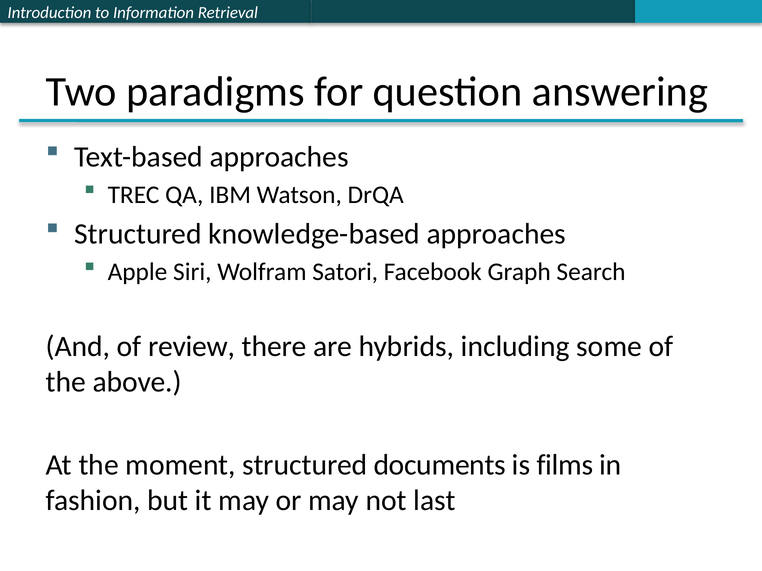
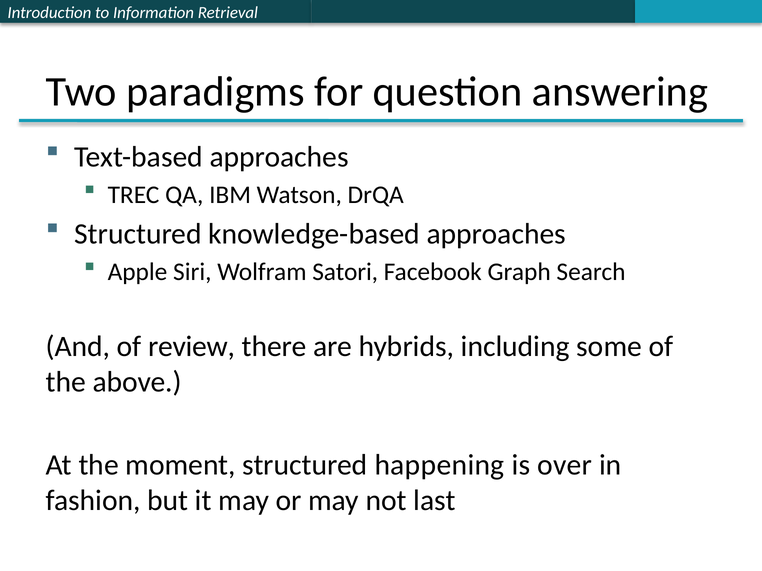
documents: documents -> happening
films: films -> over
